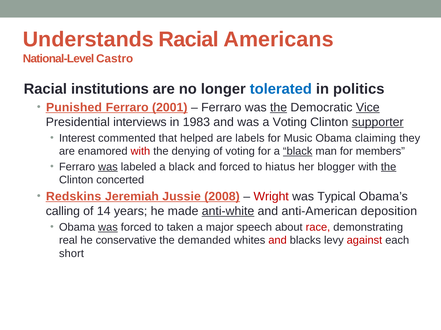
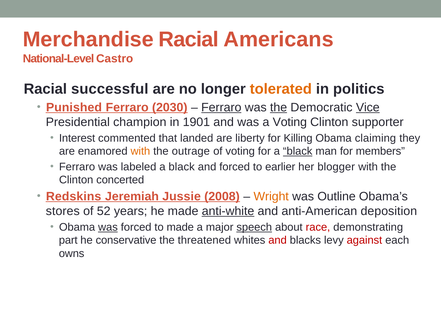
Understands: Understands -> Merchandise
institutions: institutions -> successful
tolerated colour: blue -> orange
2001: 2001 -> 2030
Ferraro at (221, 108) underline: none -> present
interviews: interviews -> champion
1983: 1983 -> 1901
supporter underline: present -> none
helped: helped -> landed
labels: labels -> liberty
Music: Music -> Killing
with at (140, 152) colour: red -> orange
denying: denying -> outrage
was at (108, 167) underline: present -> none
hiatus: hiatus -> earlier
the at (389, 167) underline: present -> none
Wright colour: red -> orange
Typical: Typical -> Outline
calling: calling -> stores
14: 14 -> 52
to taken: taken -> made
speech underline: none -> present
real: real -> part
demanded: demanded -> threatened
short: short -> owns
